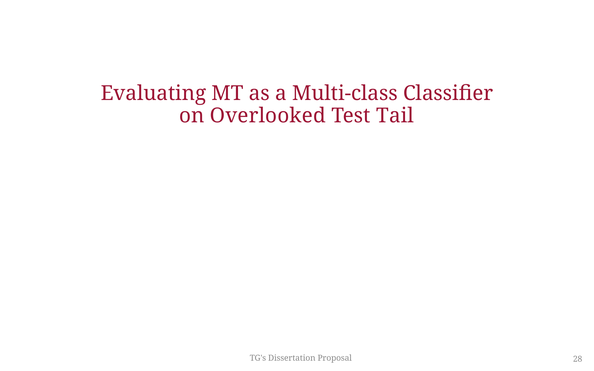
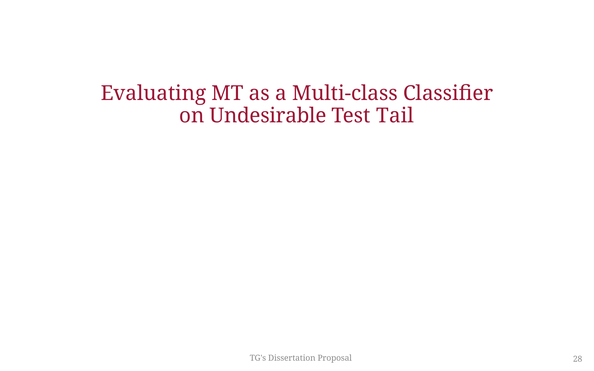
Overlooked: Overlooked -> Undesirable
